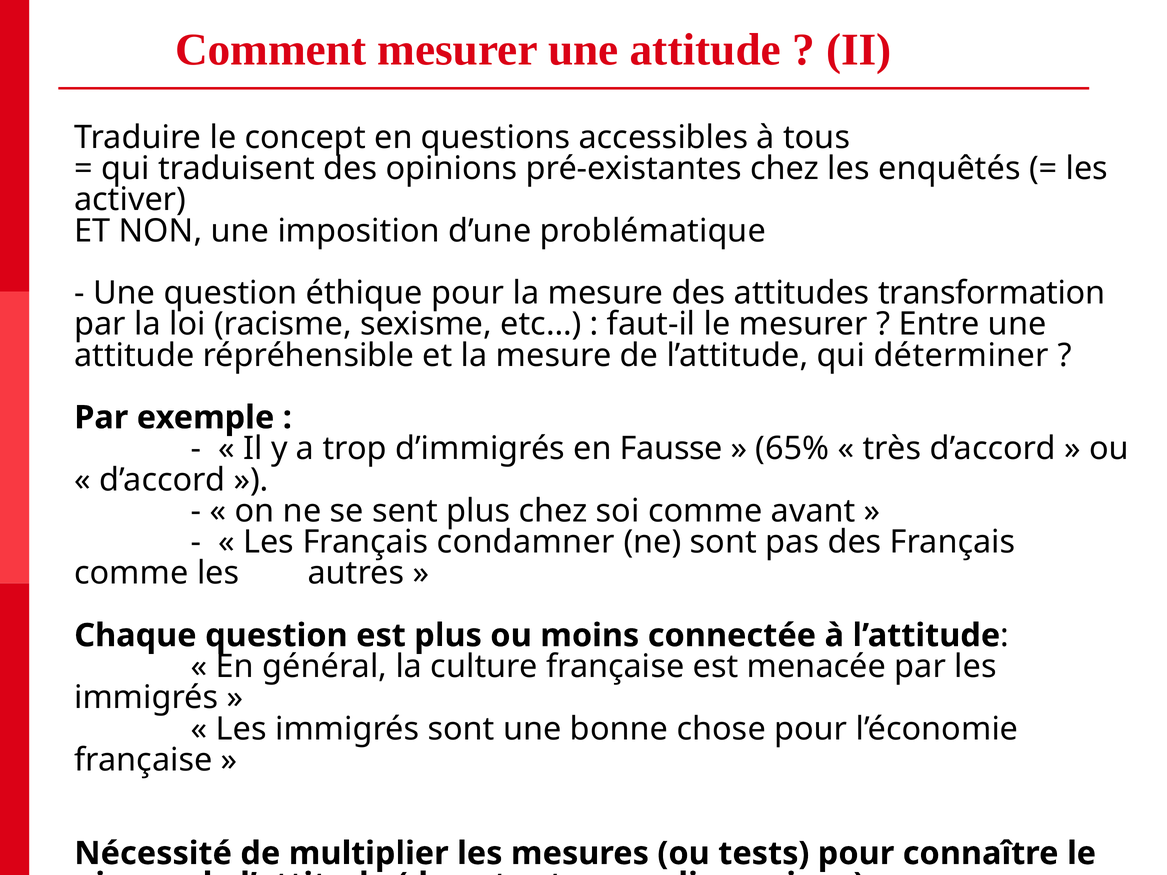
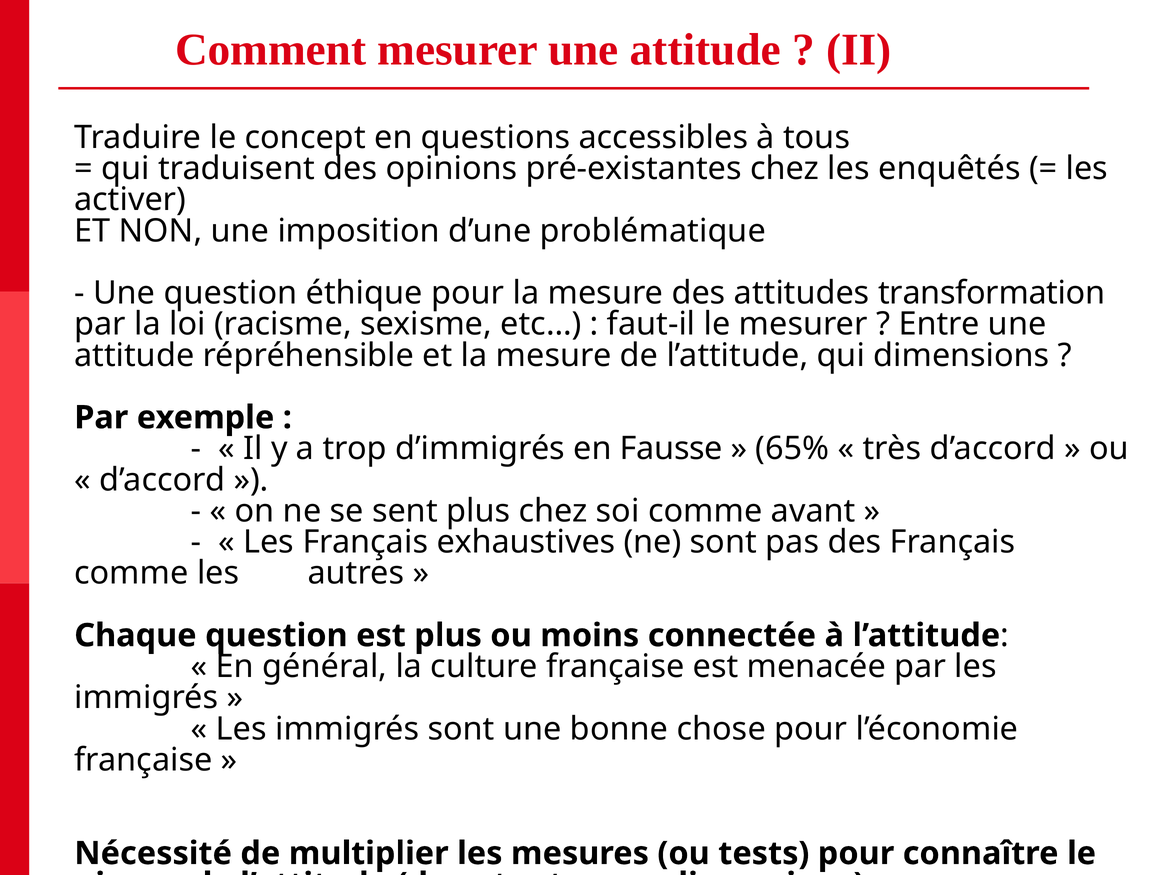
qui déterminer: déterminer -> dimensions
condamner: condamner -> exhaustives
